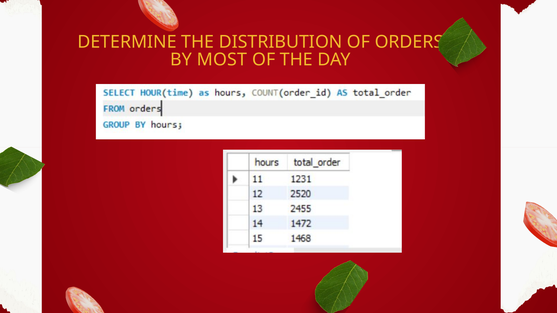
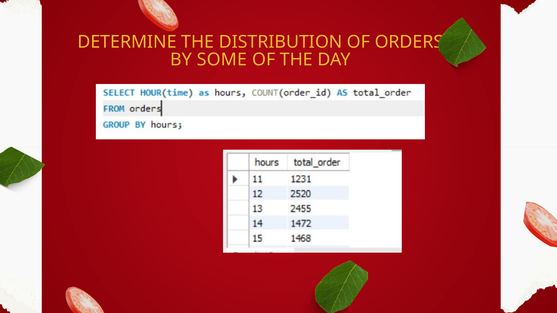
MOST: MOST -> SOME
